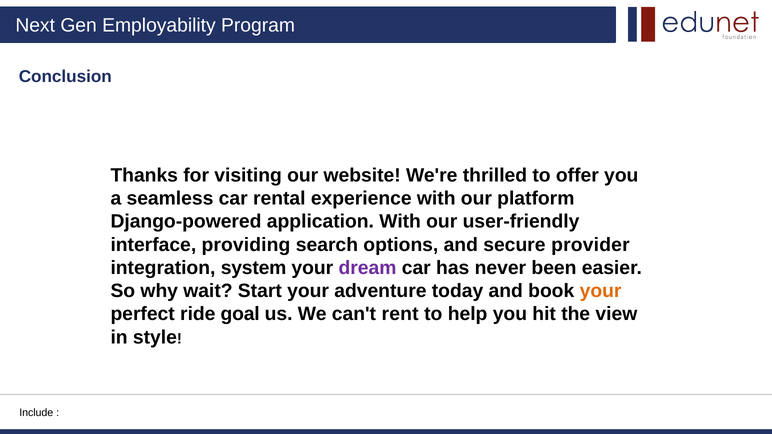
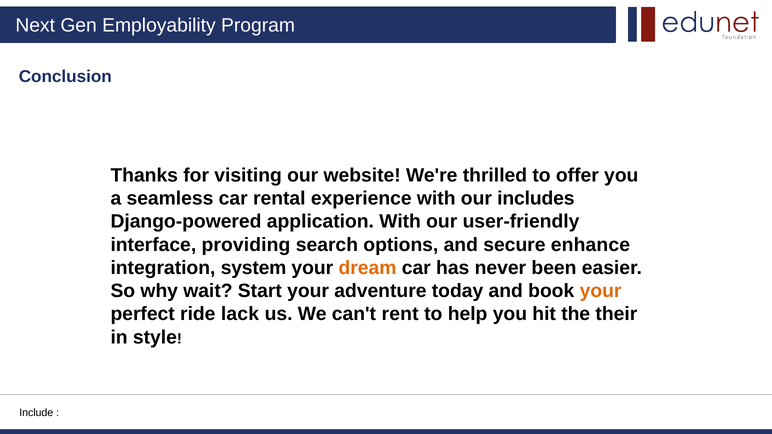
platform: platform -> includes
provider: provider -> enhance
dream colour: purple -> orange
goal: goal -> lack
view: view -> their
